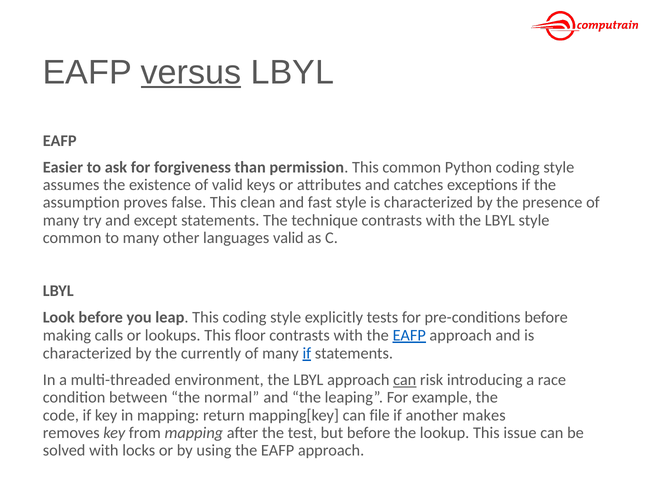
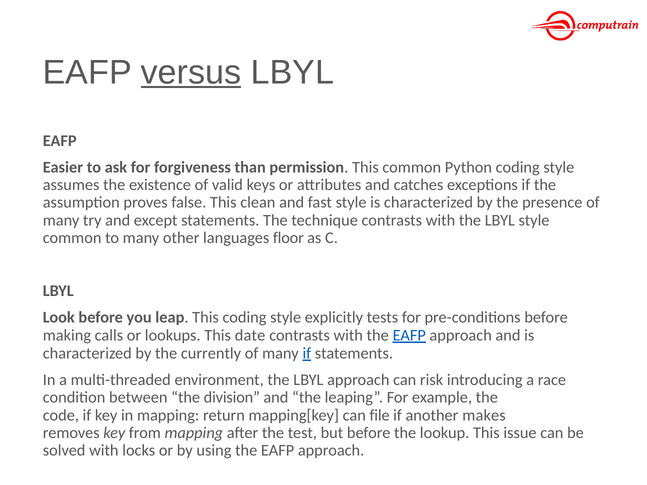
languages valid: valid -> floor
floor: floor -> date
can at (405, 380) underline: present -> none
normal: normal -> division
